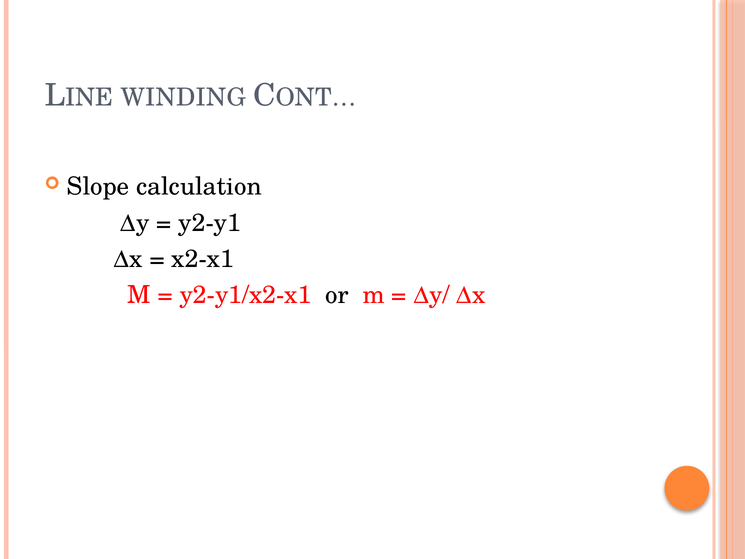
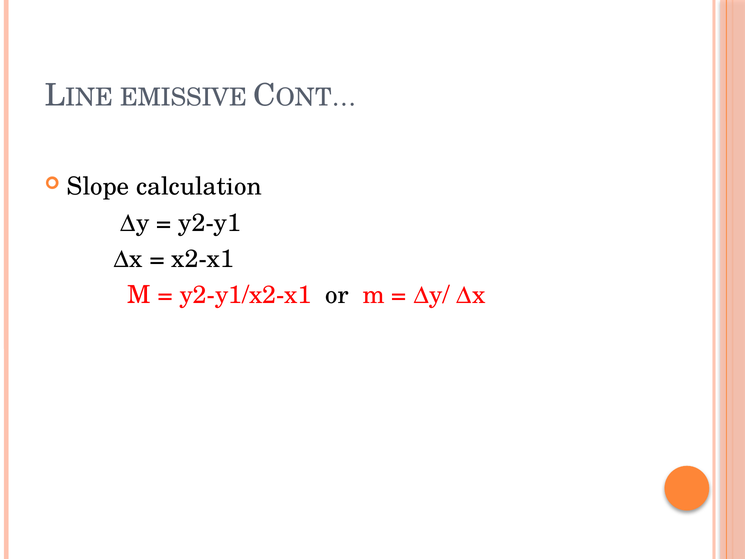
WINDING: WINDING -> EMISSIVE
